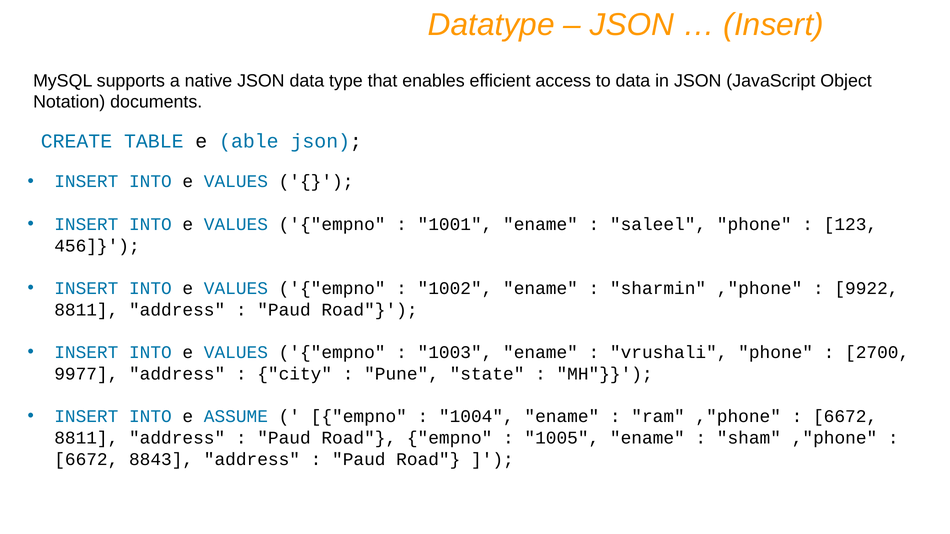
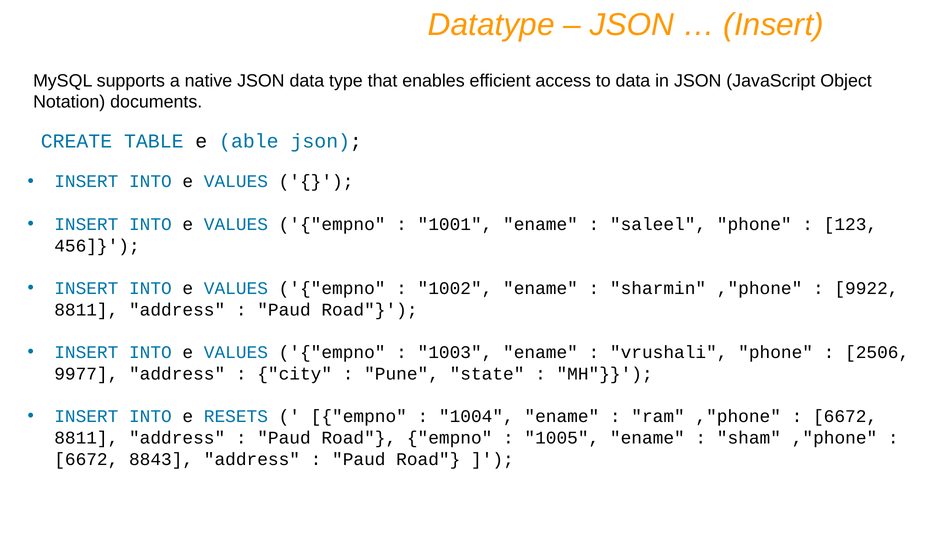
2700: 2700 -> 2506
ASSUME: ASSUME -> RESETS
